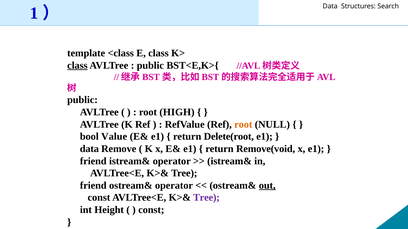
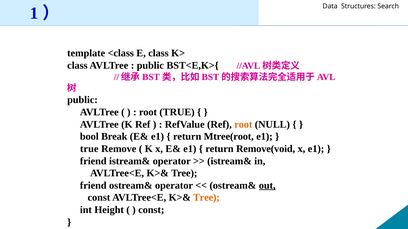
class at (77, 65) underline: present -> none
root HIGH: HIGH -> TRUE
Value: Value -> Break
Delete(root: Delete(root -> Mtree(root
data at (89, 149): data -> true
Tree at (206, 198) colour: purple -> orange
